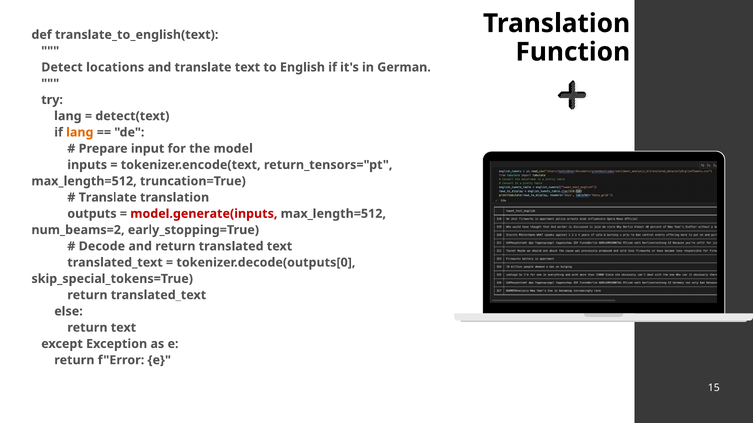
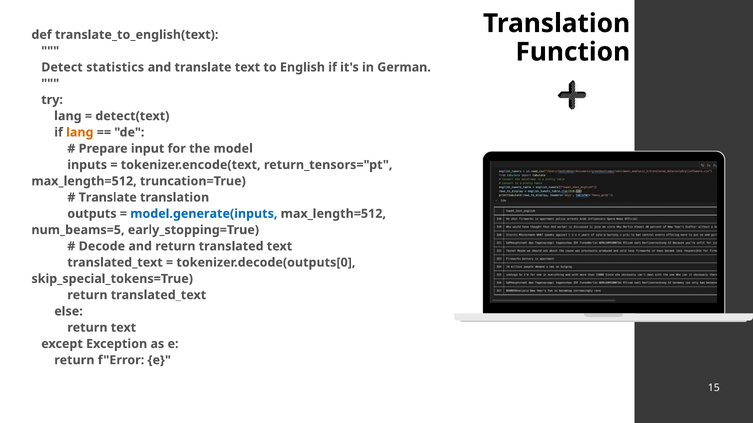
locations: locations -> statistics
model.generate(inputs colour: red -> blue
num_beams=2: num_beams=2 -> num_beams=5
